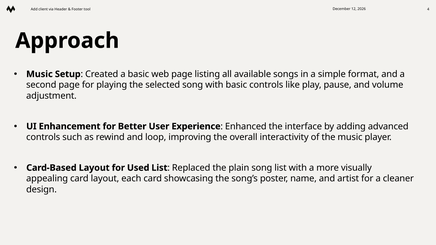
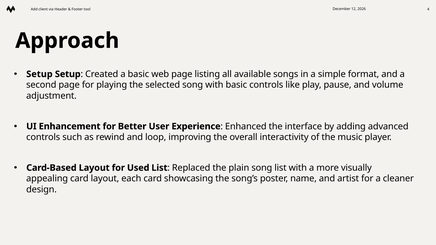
Music at (39, 74): Music -> Setup
